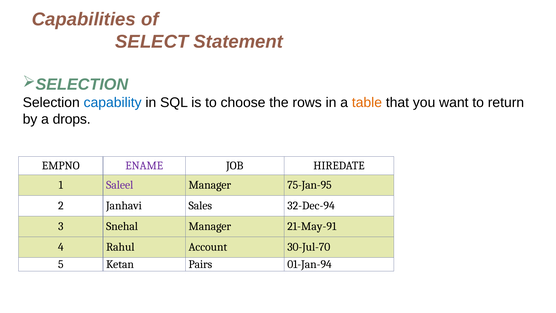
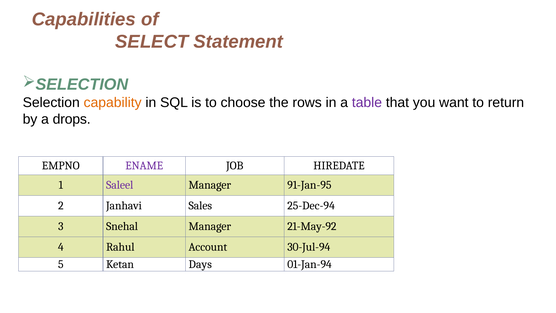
capability colour: blue -> orange
table colour: orange -> purple
75-Jan-95: 75-Jan-95 -> 91-Jan-95
32-Dec-94: 32-Dec-94 -> 25-Dec-94
21-May-91: 21-May-91 -> 21-May-92
30-Jul-70: 30-Jul-70 -> 30-Jul-94
Pairs: Pairs -> Days
